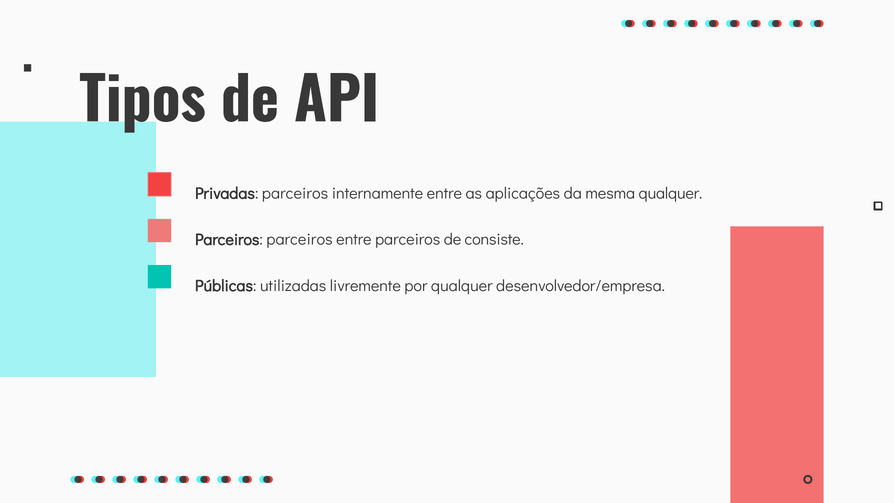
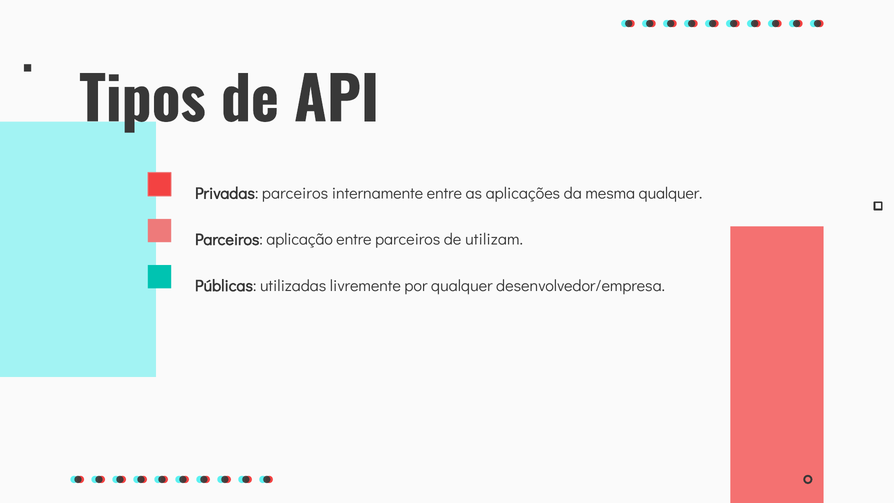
Parceiros parceiros: parceiros -> aplicação
consiste: consiste -> utilizam
